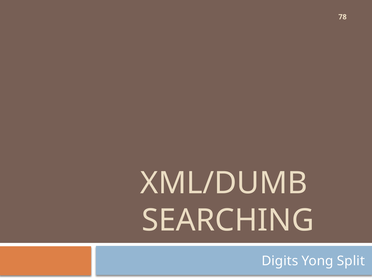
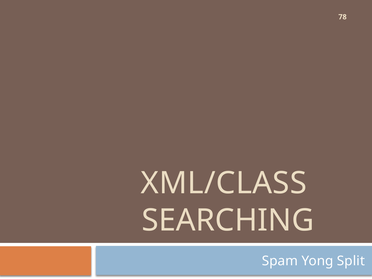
XML/DUMB: XML/DUMB -> XML/CLASS
Digits: Digits -> Spam
